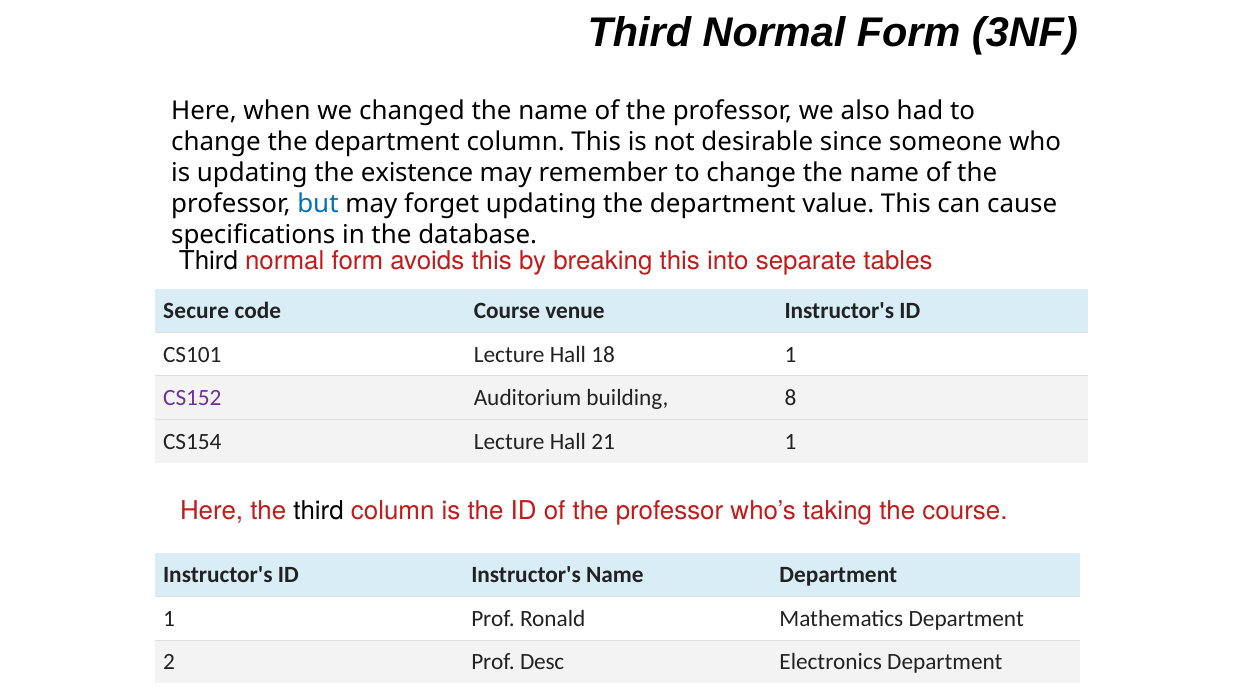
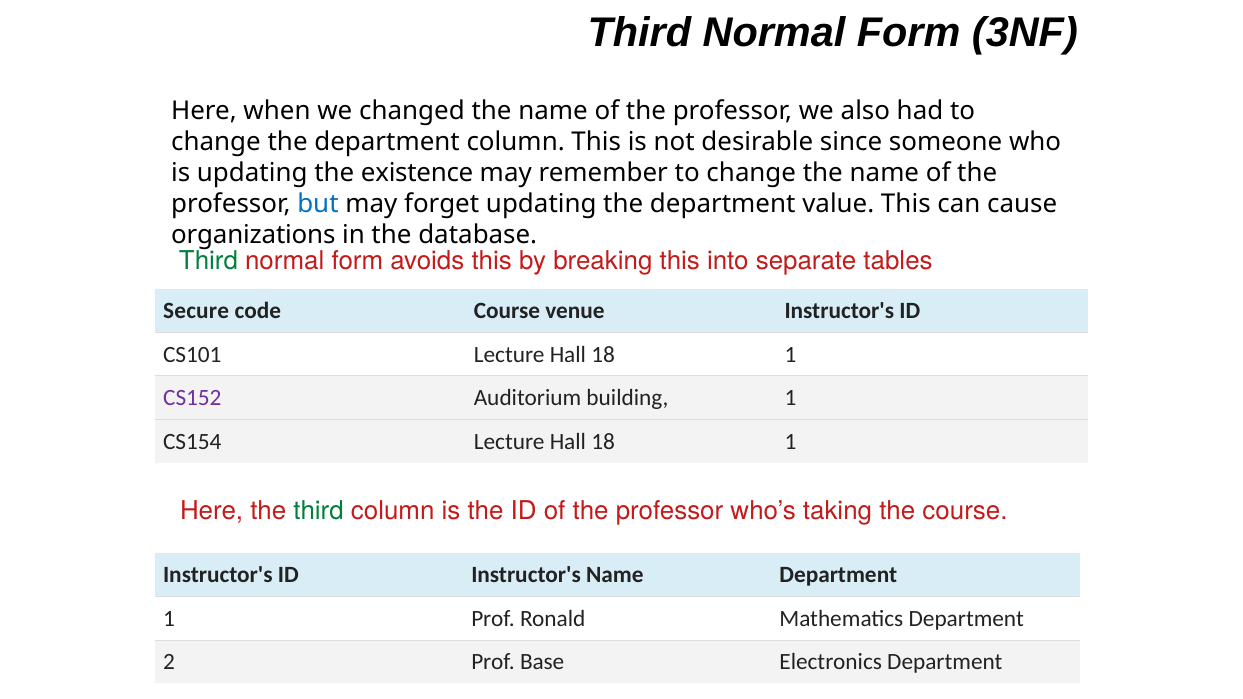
specifications: specifications -> organizations
Third at (208, 261) colour: black -> green
building 8: 8 -> 1
CS154 Lecture Hall 21: 21 -> 18
third at (319, 511) colour: black -> green
Desc: Desc -> Base
